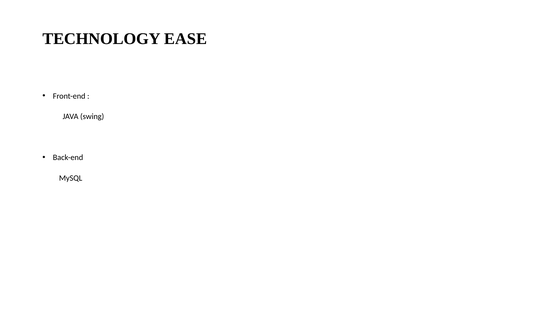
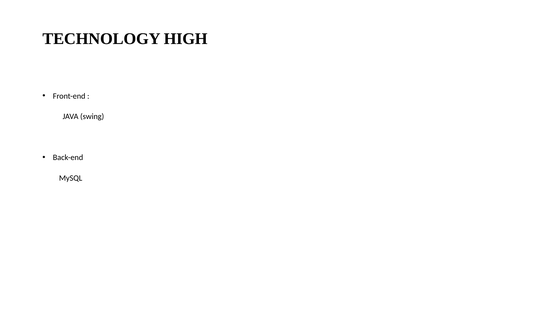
EASE: EASE -> HIGH
